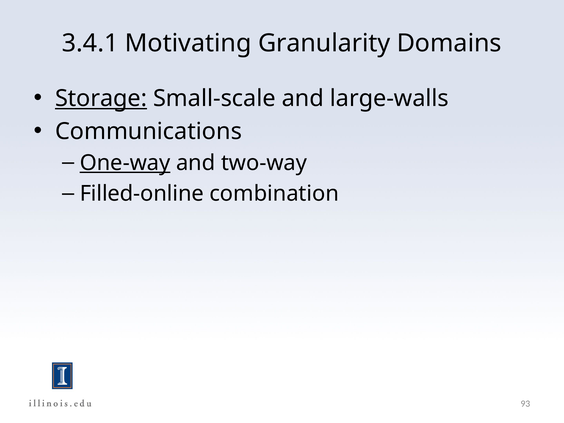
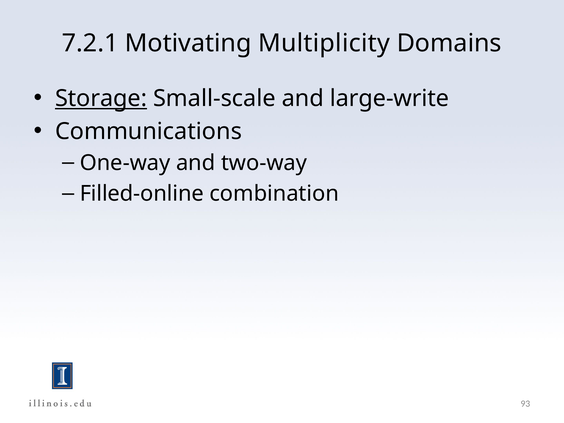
3.4.1: 3.4.1 -> 7.2.1
Granularity: Granularity -> Multiplicity
large-walls: large-walls -> large-write
One-way underline: present -> none
